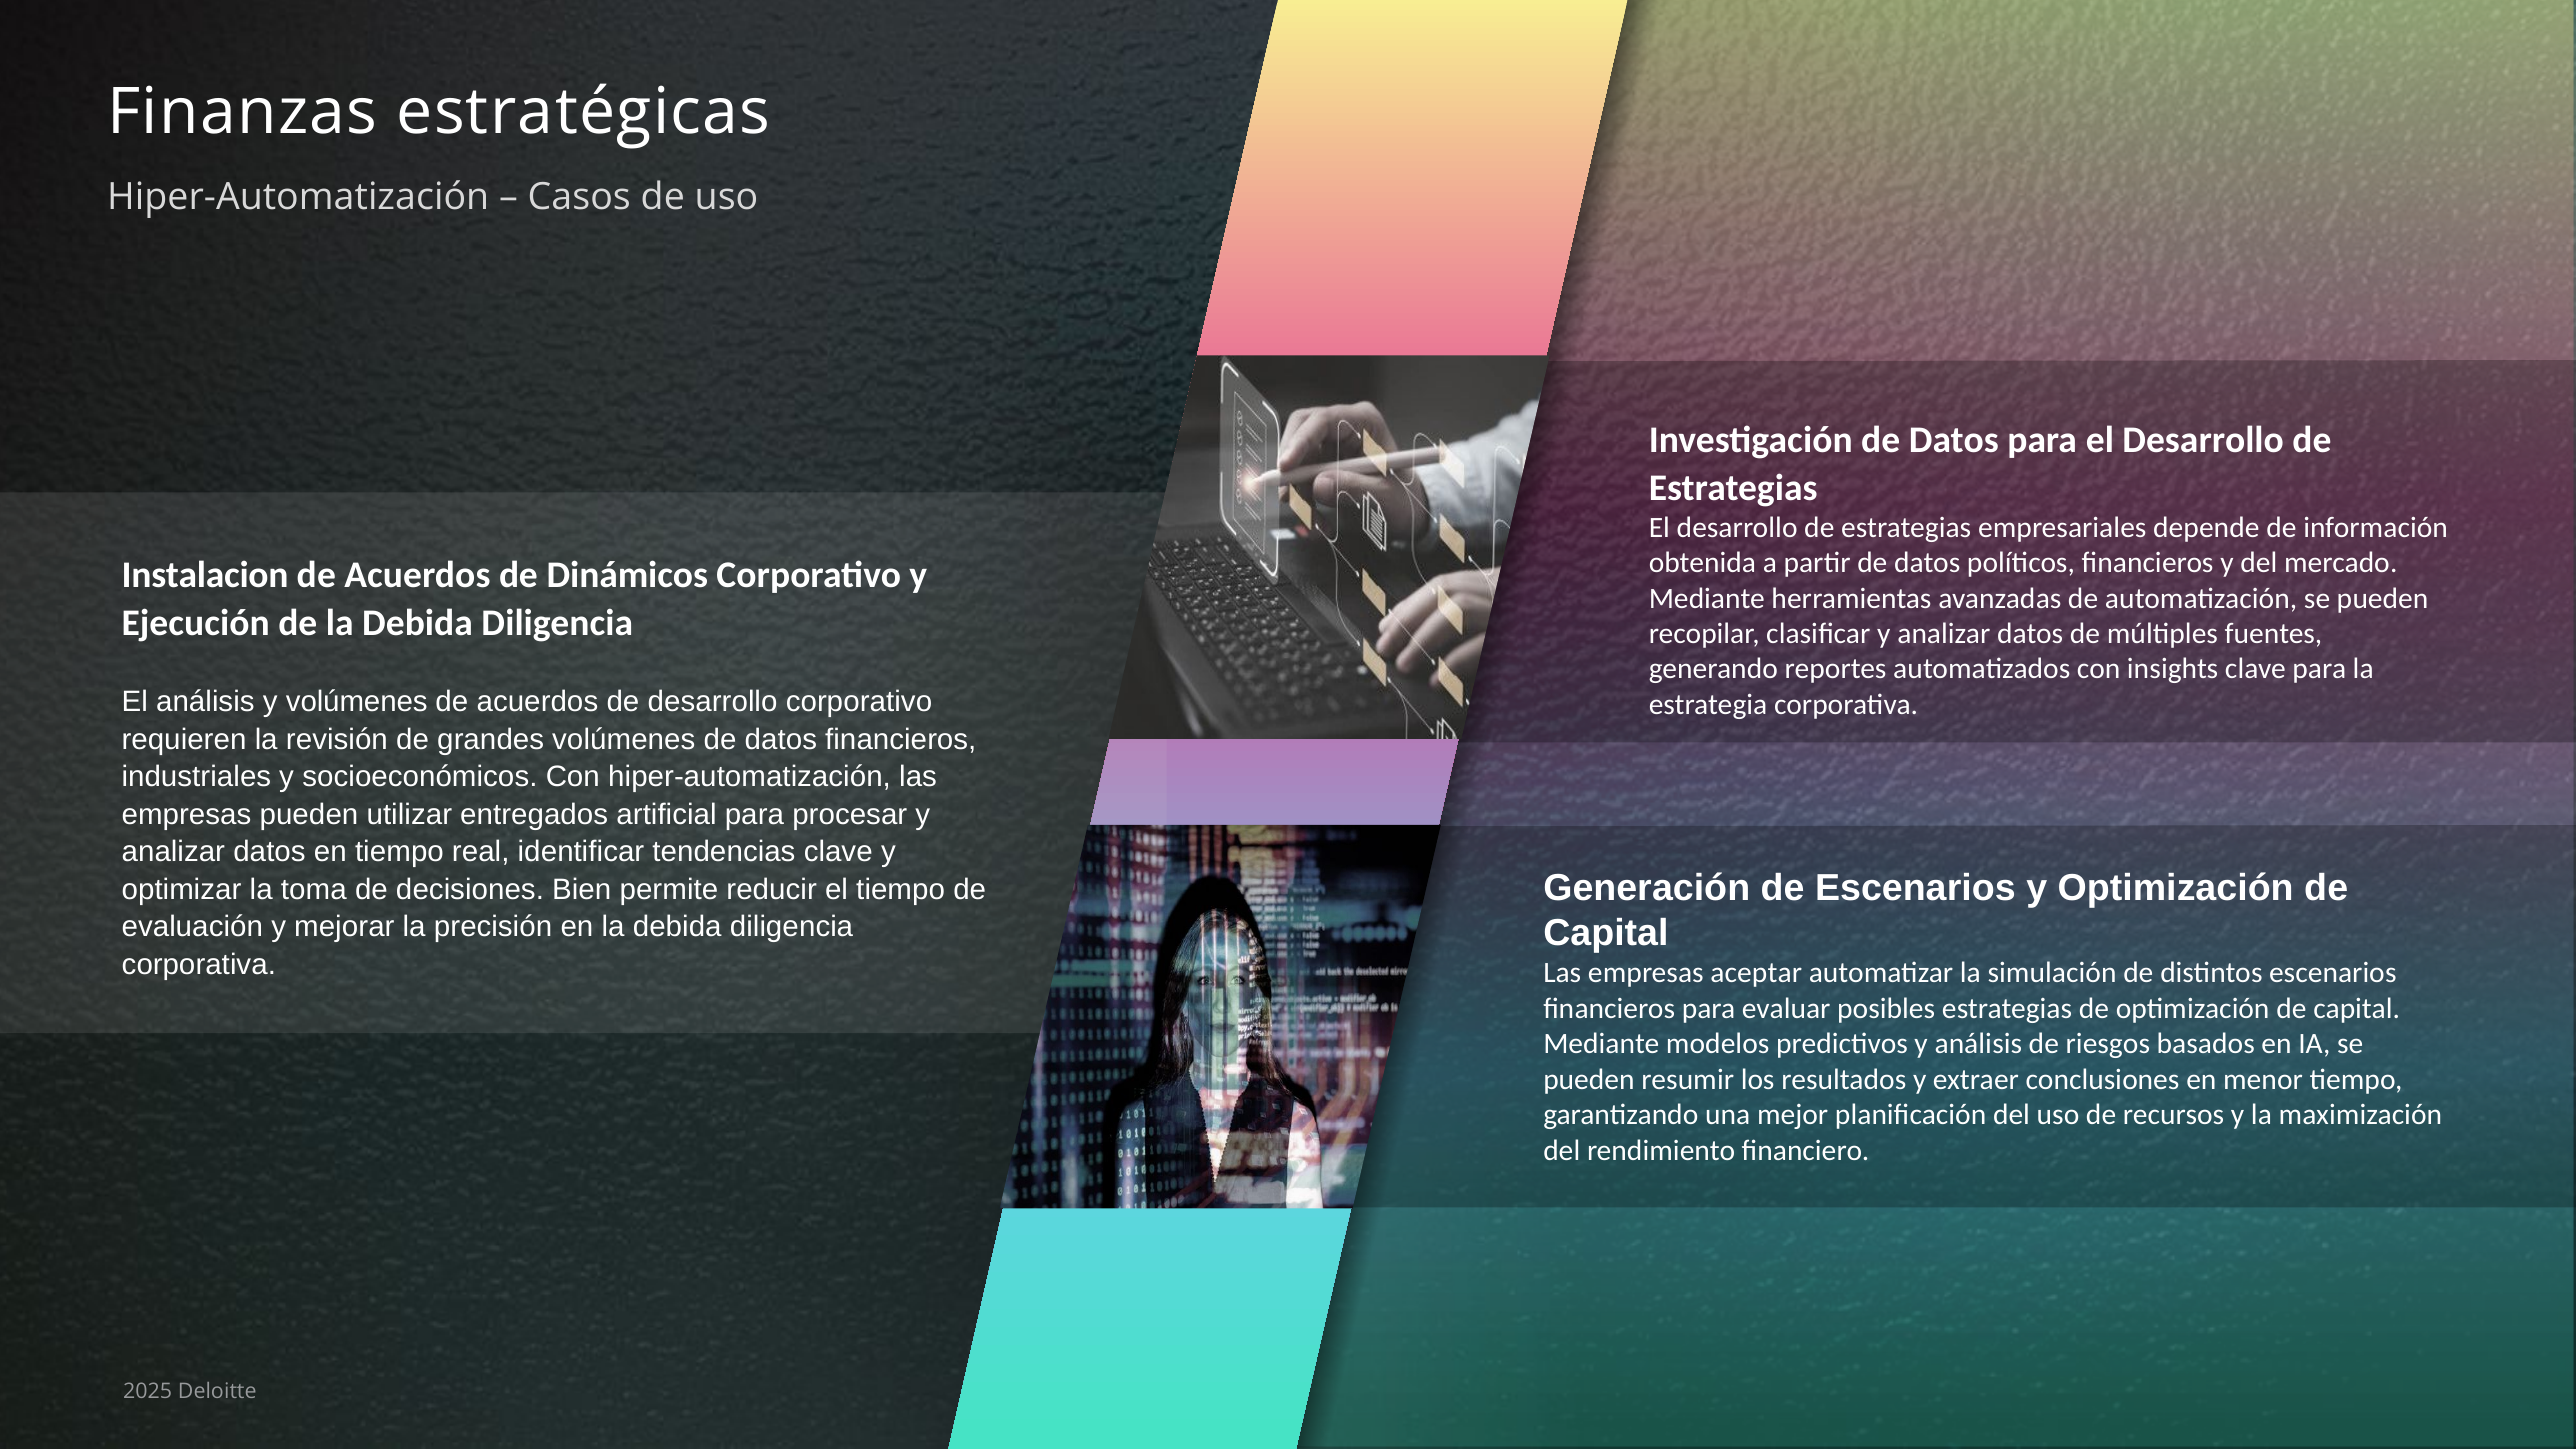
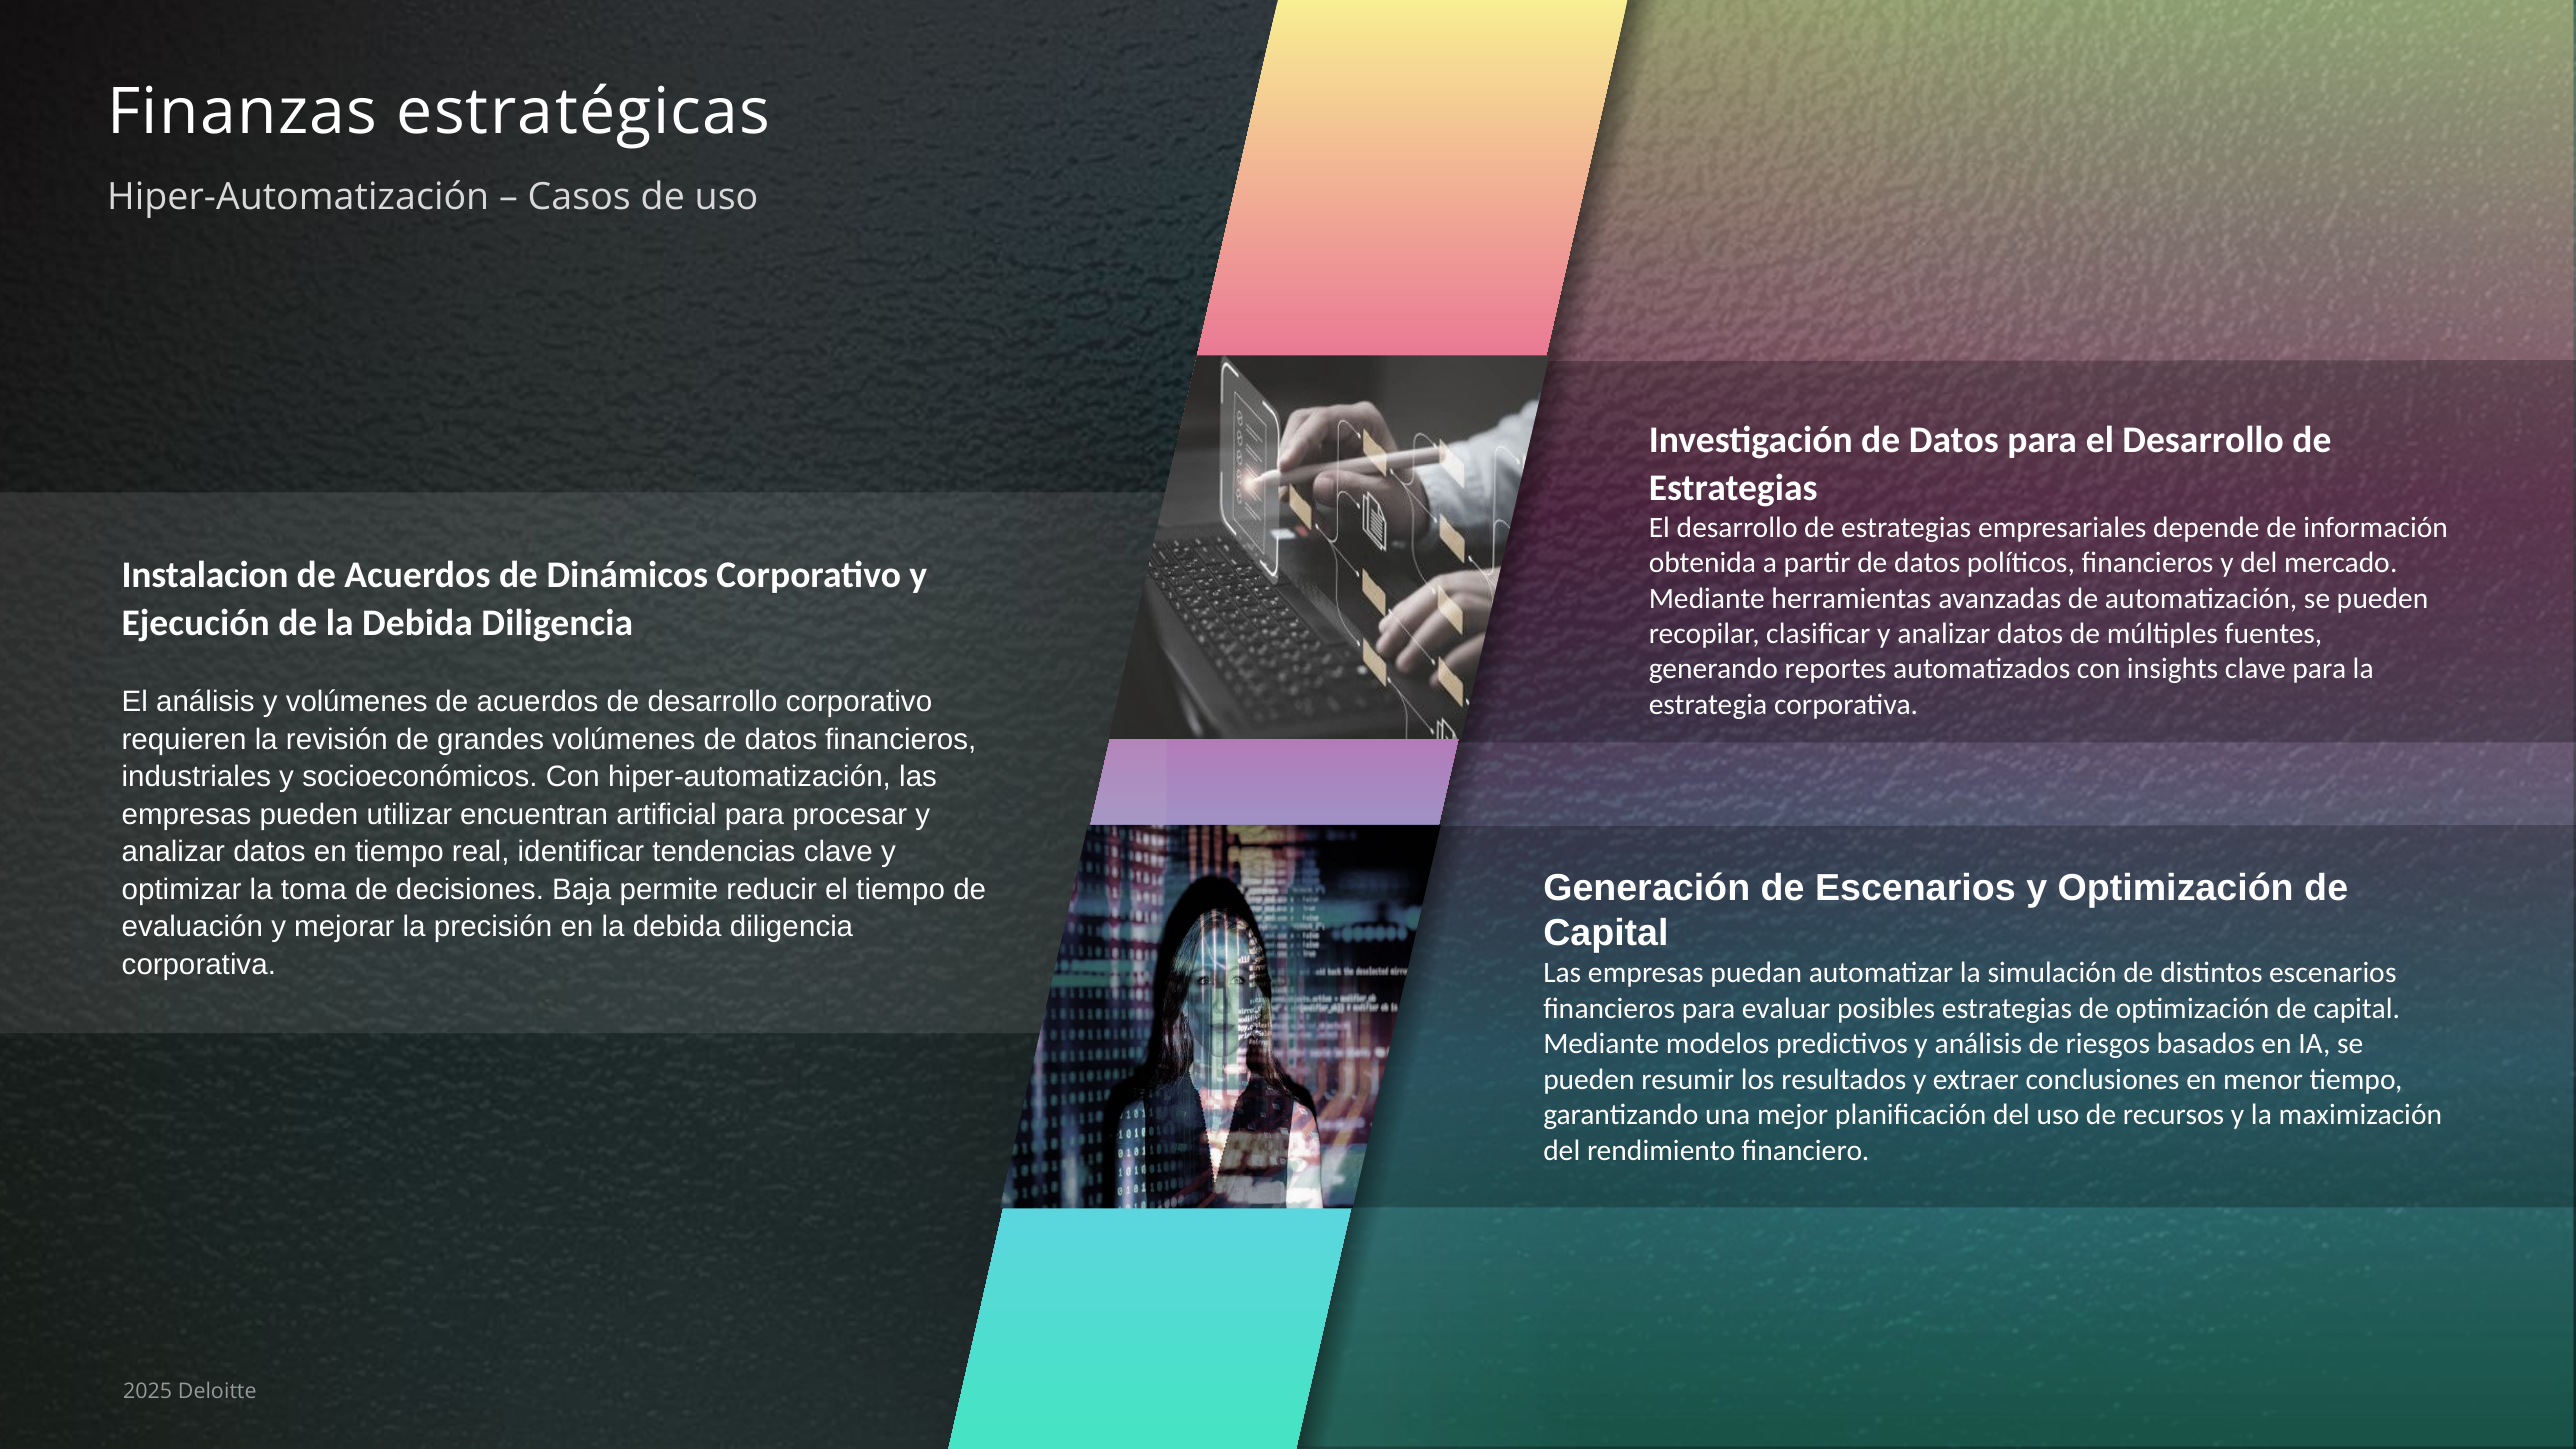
entregados: entregados -> encuentran
Bien: Bien -> Baja
aceptar: aceptar -> puedan
